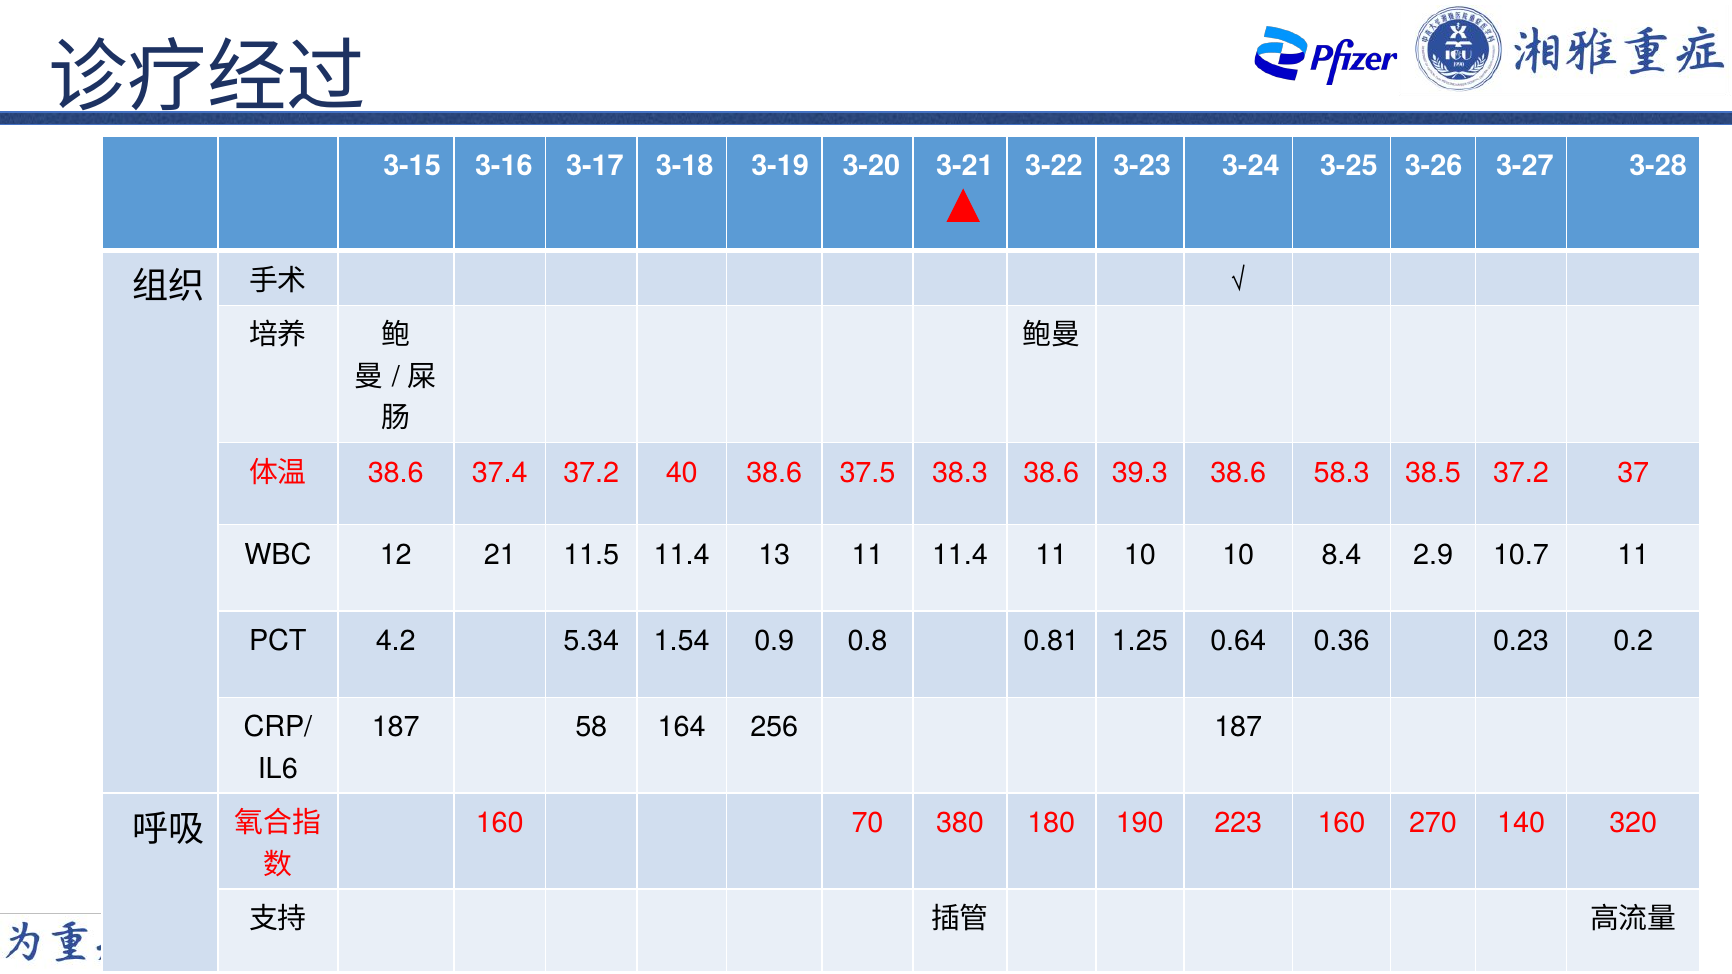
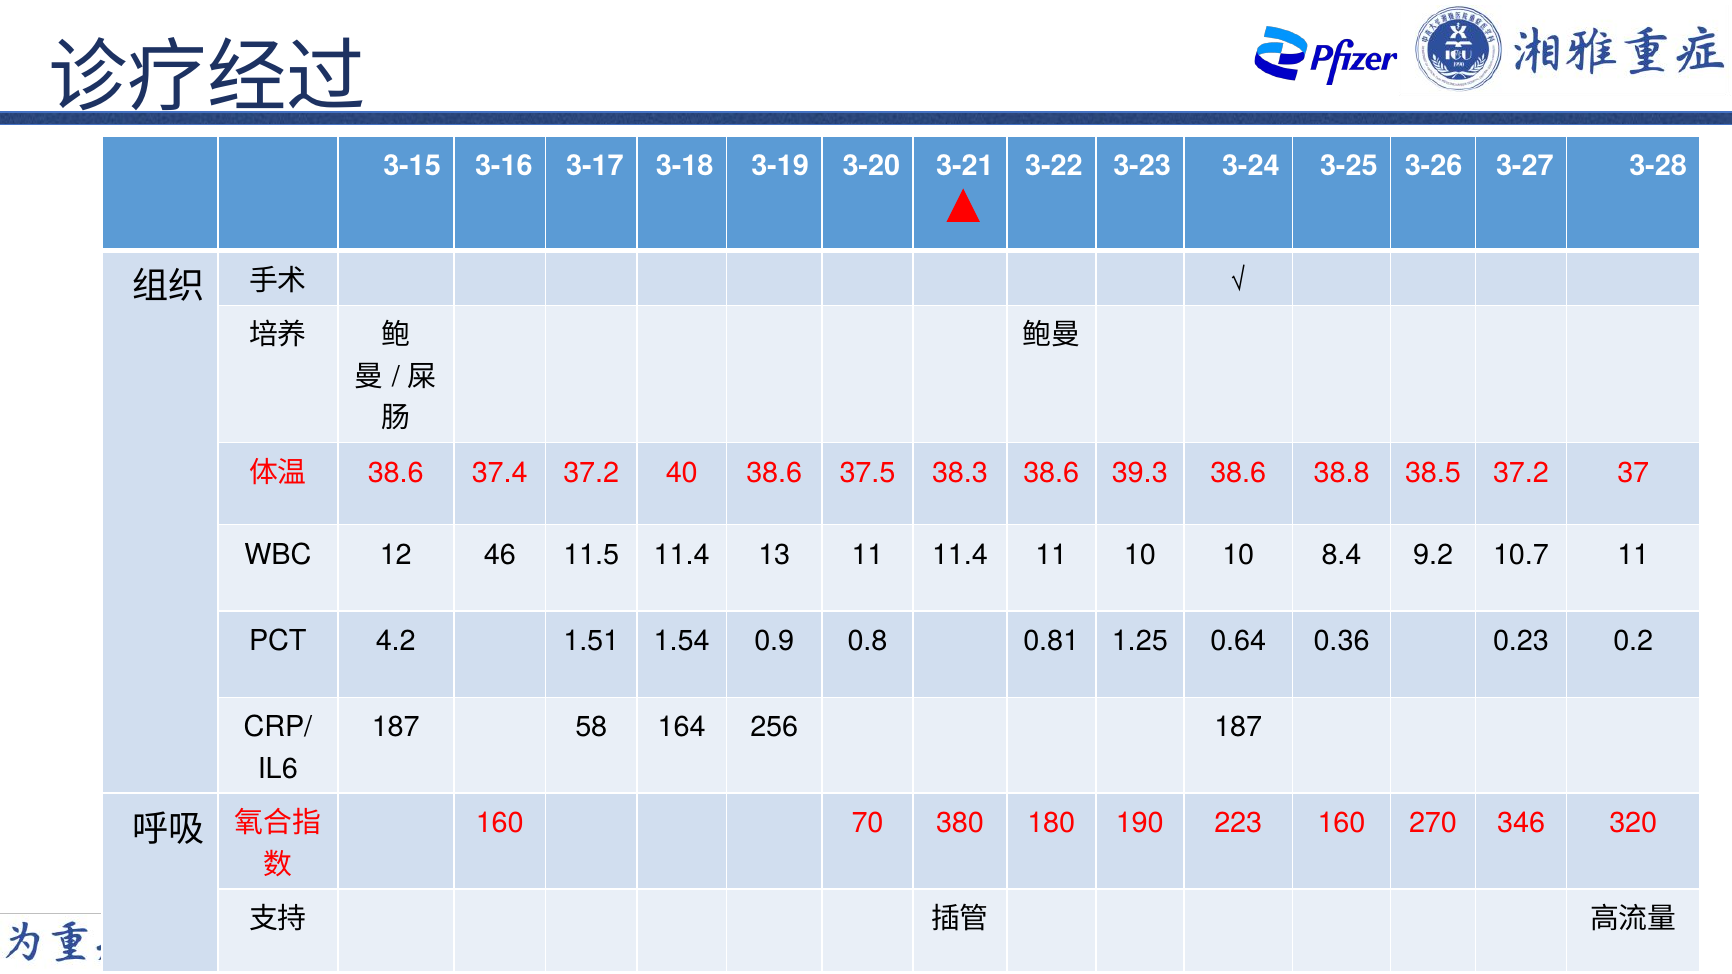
58.3: 58.3 -> 38.8
21: 21 -> 46
2.9: 2.9 -> 9.2
5.34: 5.34 -> 1.51
140: 140 -> 346
